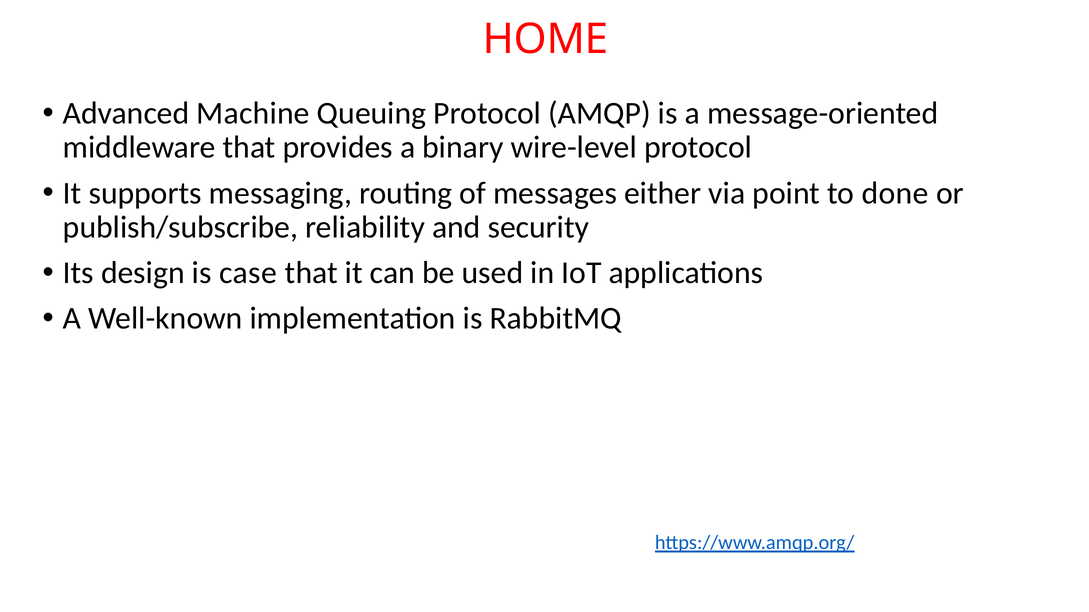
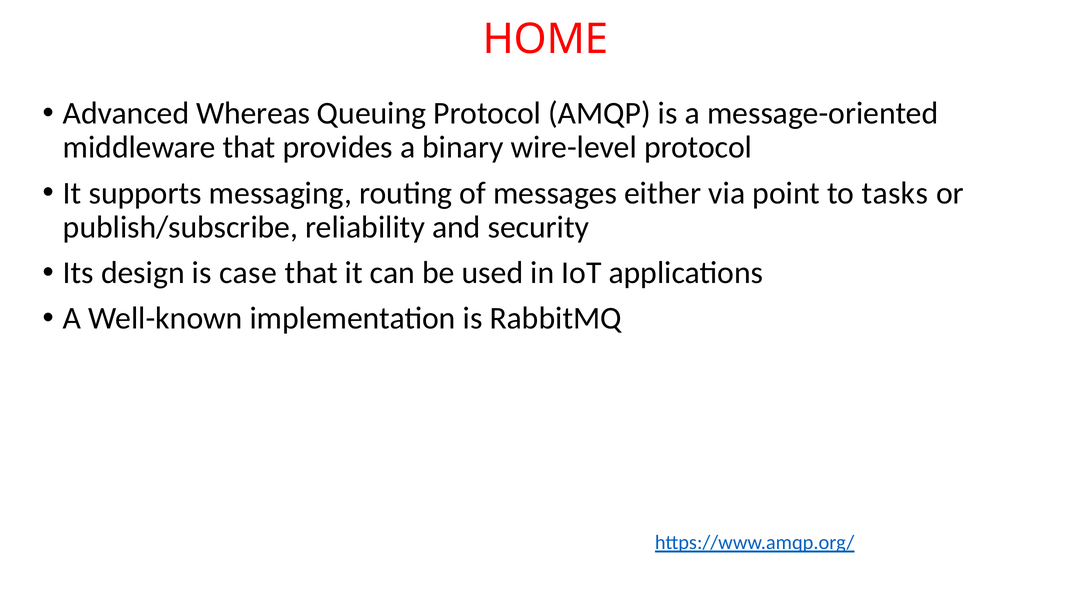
Machine: Machine -> Whereas
done: done -> tasks
